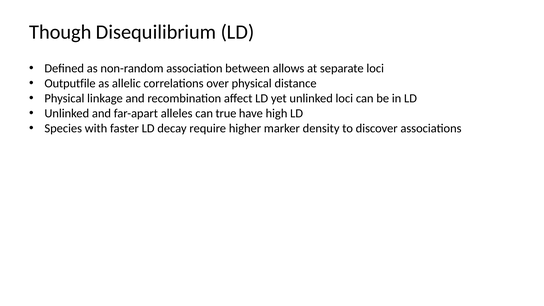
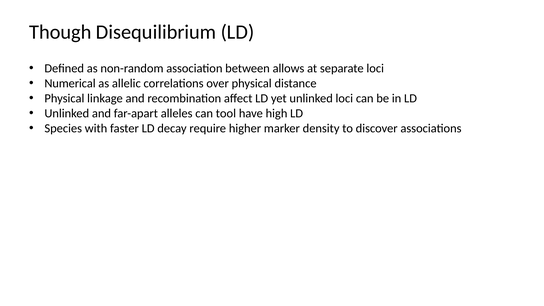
Outputfile: Outputfile -> Numerical
true: true -> tool
